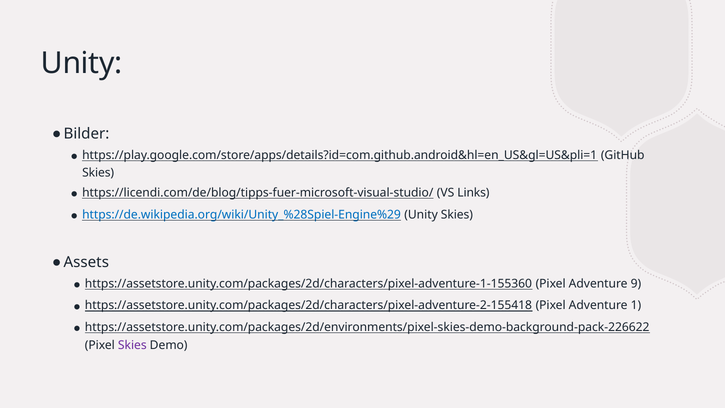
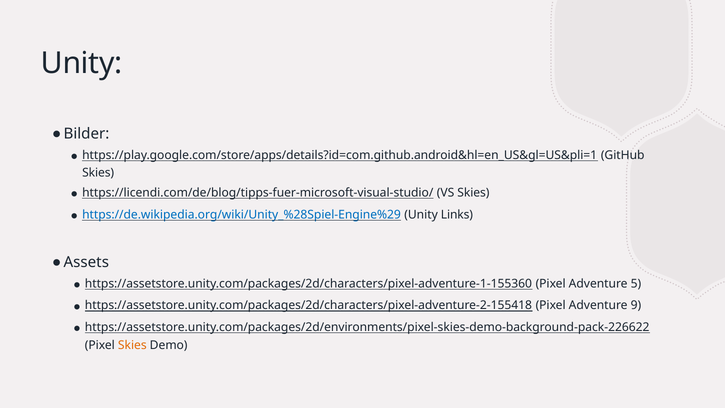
VS Links: Links -> Skies
Unity Skies: Skies -> Links
9: 9 -> 5
1: 1 -> 9
Skies at (132, 345) colour: purple -> orange
